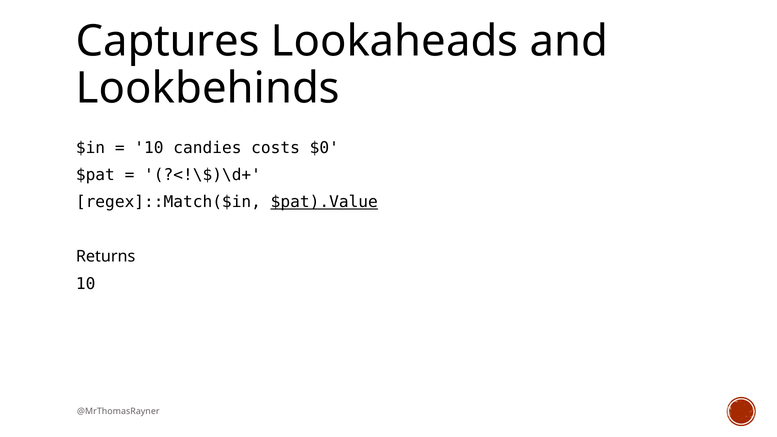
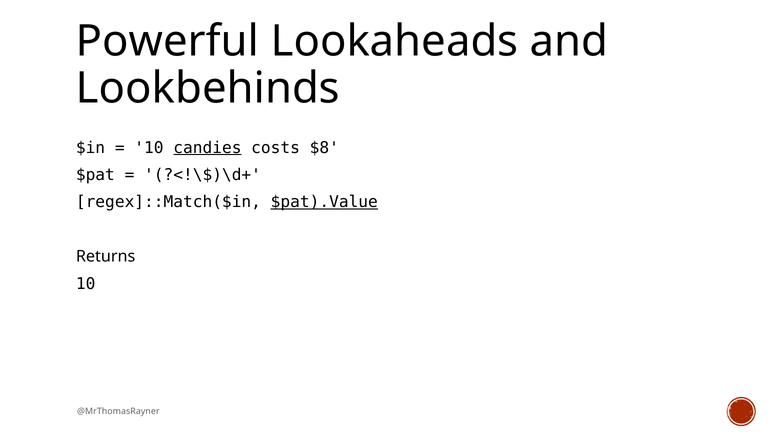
Captures: Captures -> Powerful
candies underline: none -> present
$0: $0 -> $8
